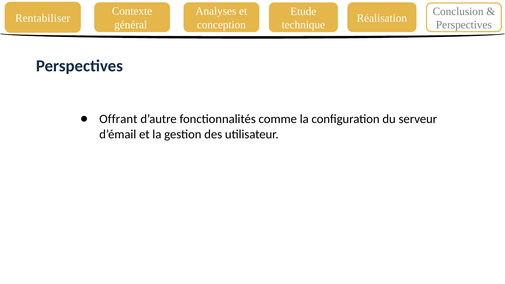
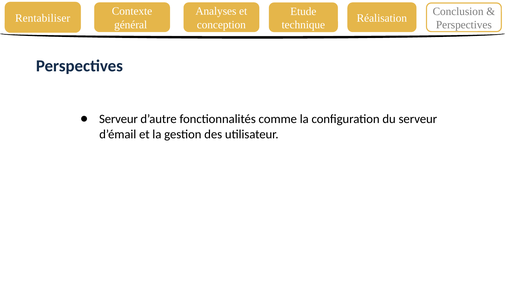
Offrant at (118, 119): Offrant -> Serveur
